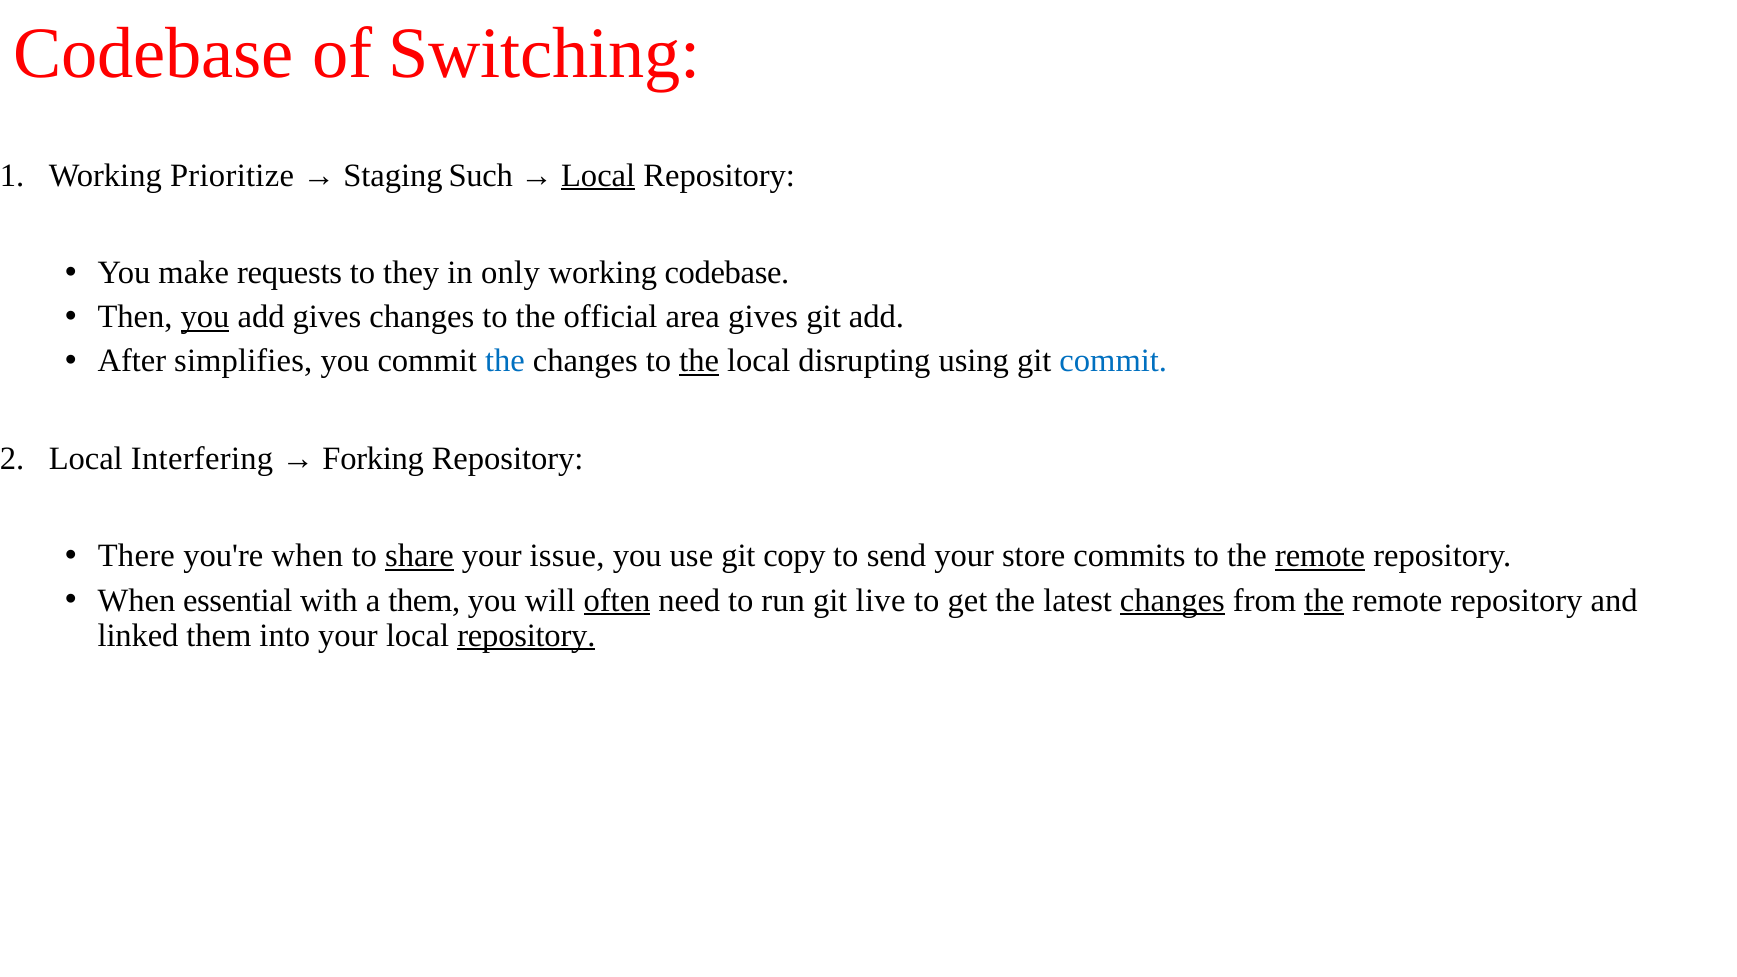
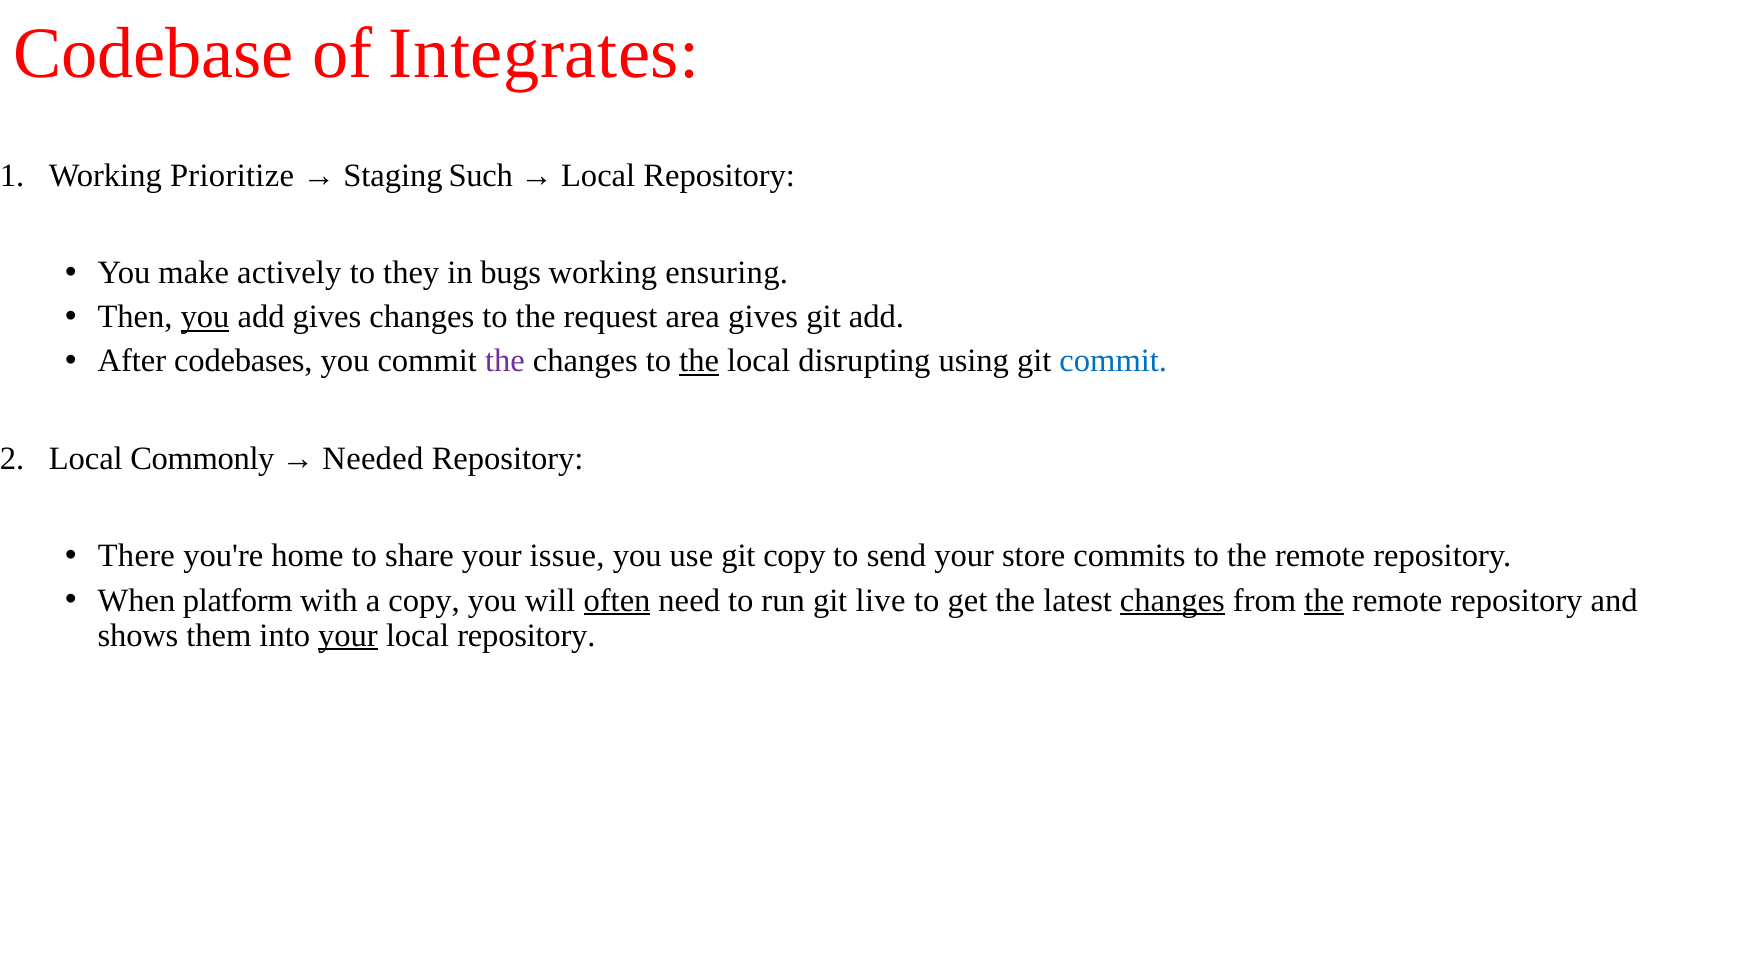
Switching: Switching -> Integrates
Local at (598, 175) underline: present -> none
requests: requests -> actively
only: only -> bugs
working codebase: codebase -> ensuring
official: official -> request
simplifies: simplifies -> codebases
the at (505, 361) colour: blue -> purple
Interfering: Interfering -> Commonly
Forking: Forking -> Needed
you're when: when -> home
share underline: present -> none
remote at (1320, 556) underline: present -> none
essential: essential -> platform
a them: them -> copy
linked: linked -> shows
your at (348, 635) underline: none -> present
repository at (526, 635) underline: present -> none
